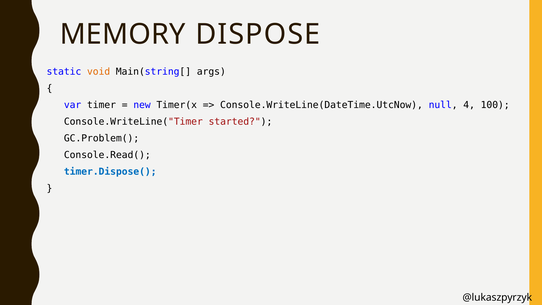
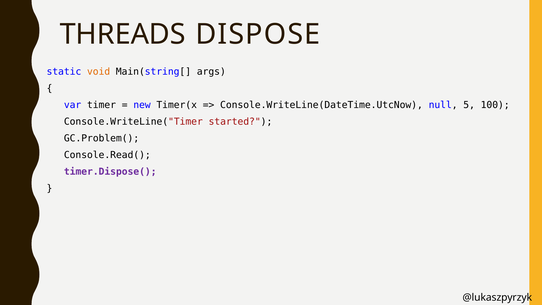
MEMORY: MEMORY -> THREADS
4: 4 -> 5
timer.Dispose( colour: blue -> purple
